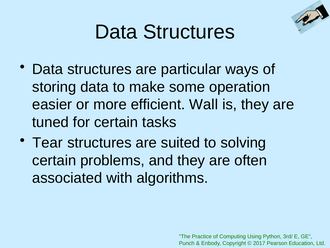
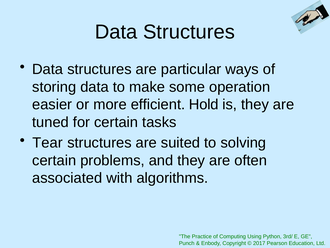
Wall: Wall -> Hold
